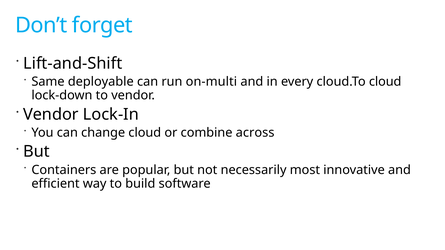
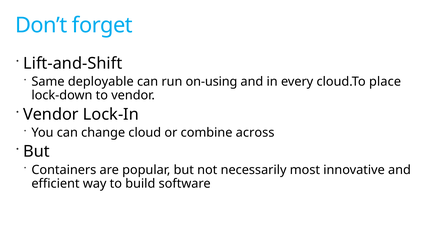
on-multi: on-multi -> on-using
cloud.To cloud: cloud -> place
